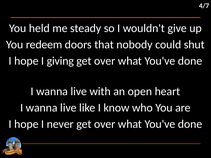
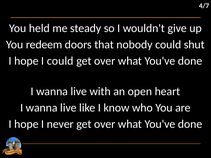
I giving: giving -> could
